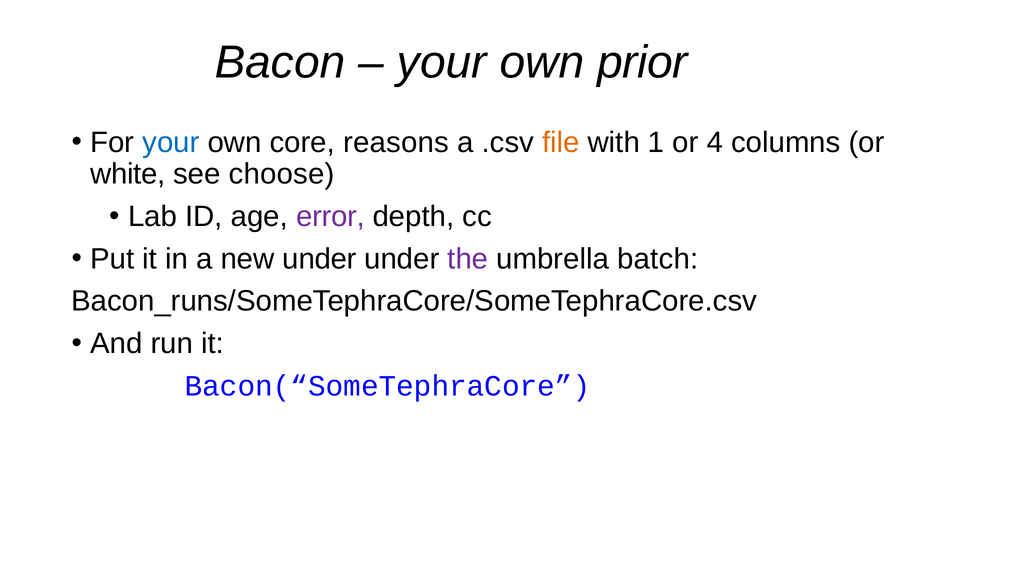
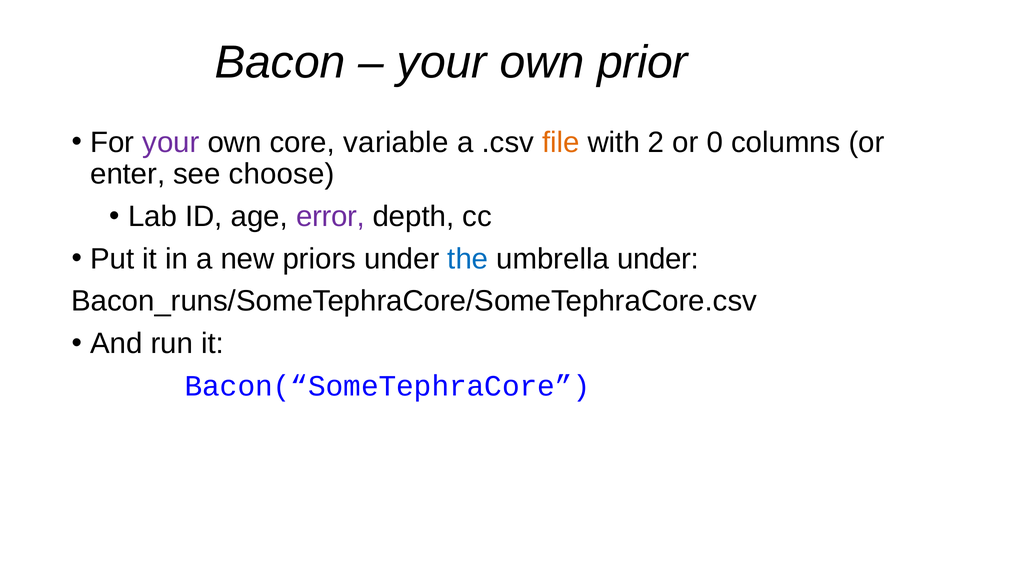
your at (171, 142) colour: blue -> purple
reasons: reasons -> variable
1: 1 -> 2
4: 4 -> 0
white: white -> enter
new under: under -> priors
the colour: purple -> blue
umbrella batch: batch -> under
